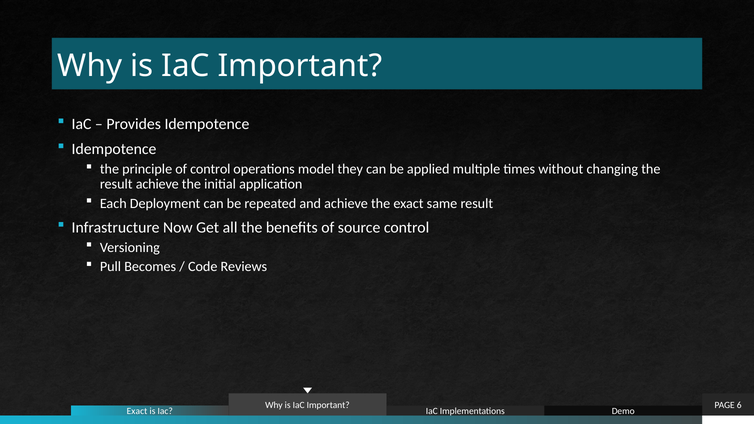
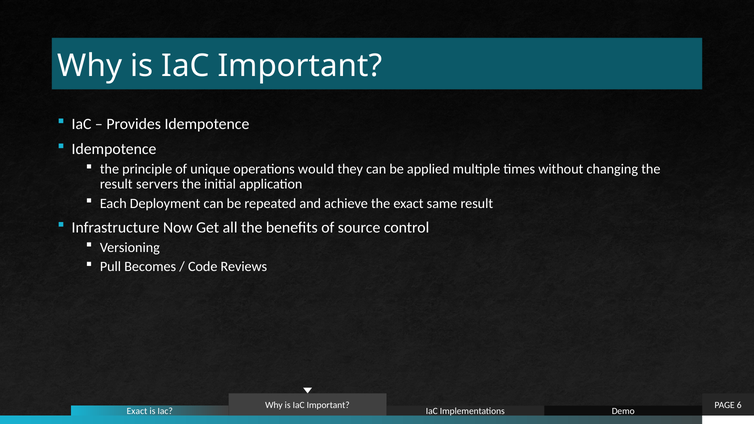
of control: control -> unique
model: model -> would
result achieve: achieve -> servers
